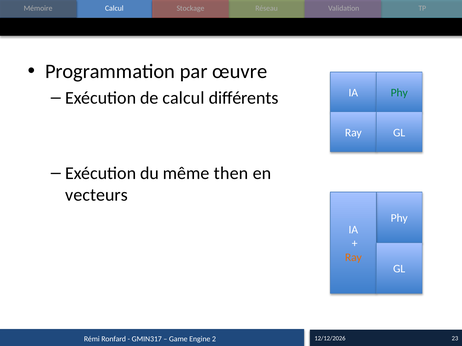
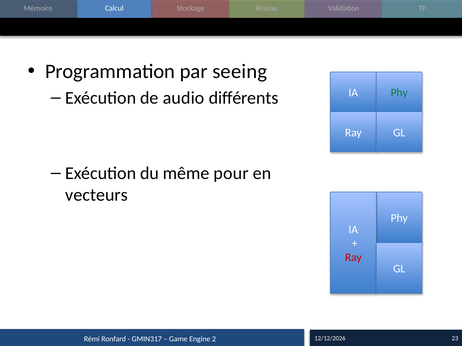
œuvre: œuvre -> seeing
de calcul: calcul -> audio
then: then -> pour
Ray at (353, 258) colour: orange -> red
